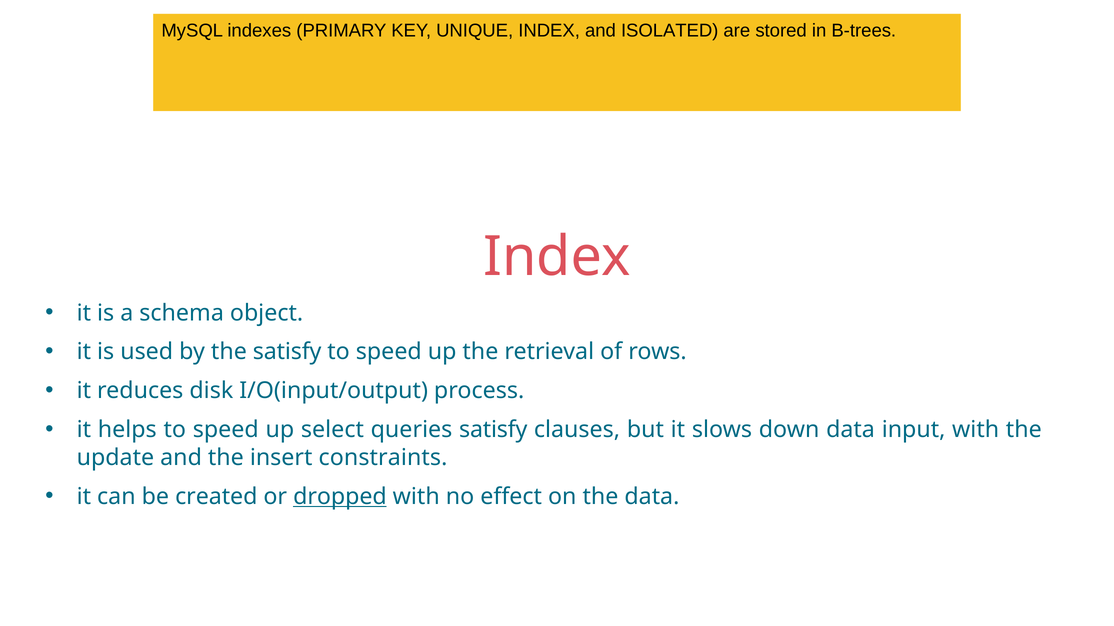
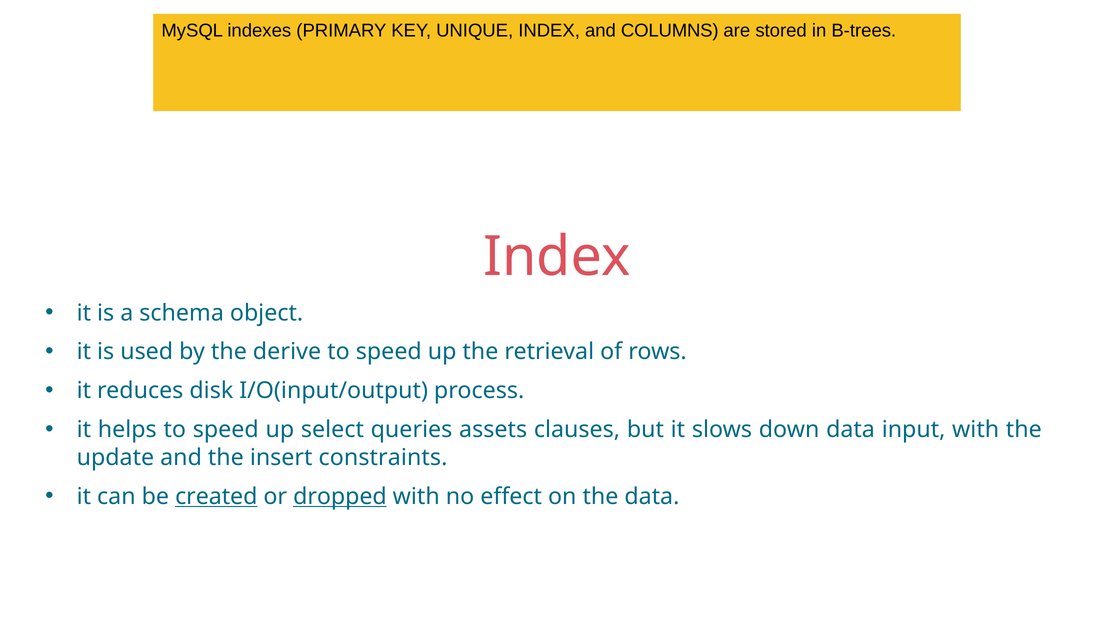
and ISOLATED: ISOLATED -> COLUMNS
the satisfy: satisfy -> derive
queries satisfy: satisfy -> assets
created at (216, 497) underline: none -> present
